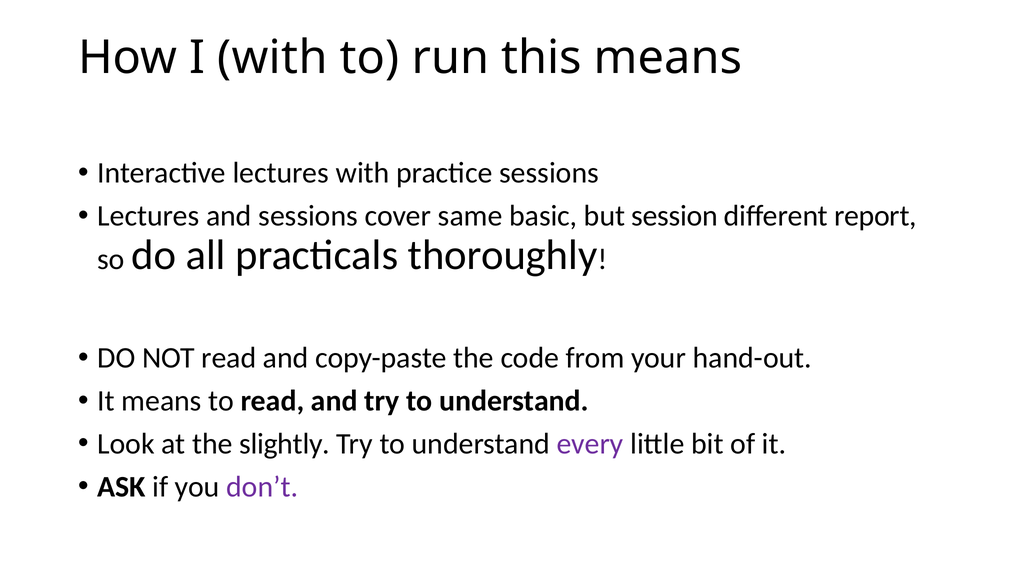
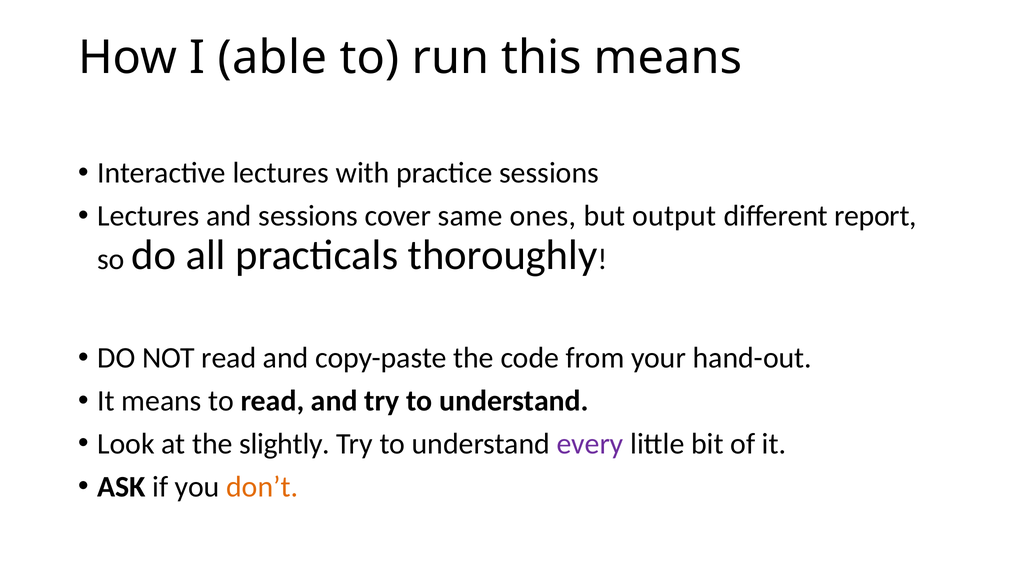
I with: with -> able
basic: basic -> ones
session: session -> output
don’t colour: purple -> orange
